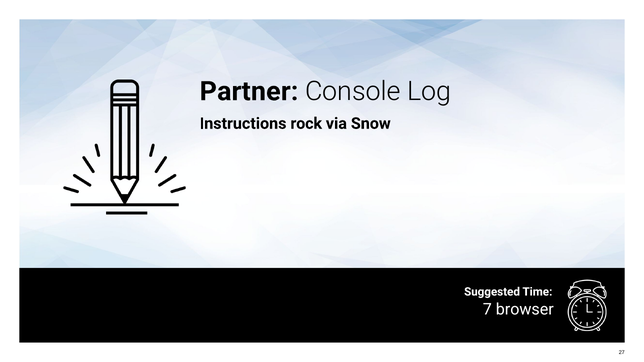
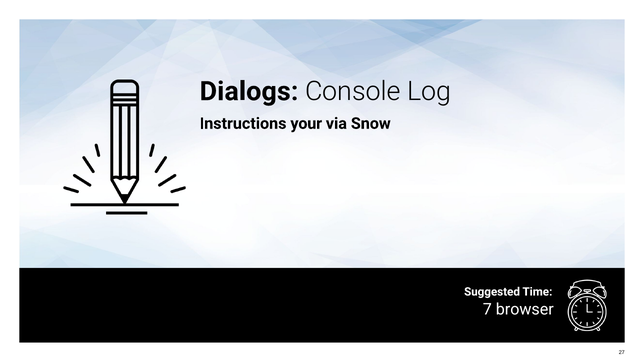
Partner: Partner -> Dialogs
rock: rock -> your
